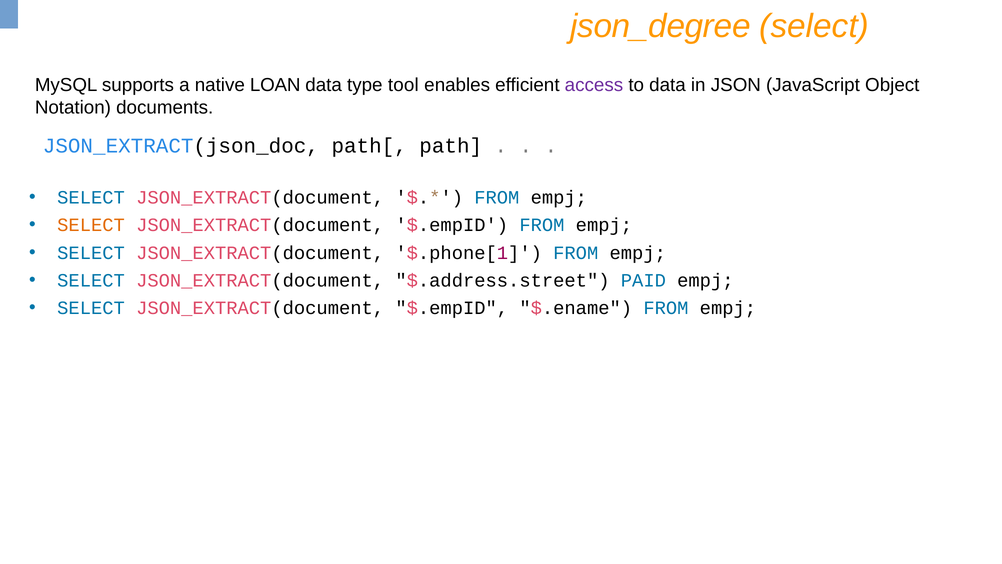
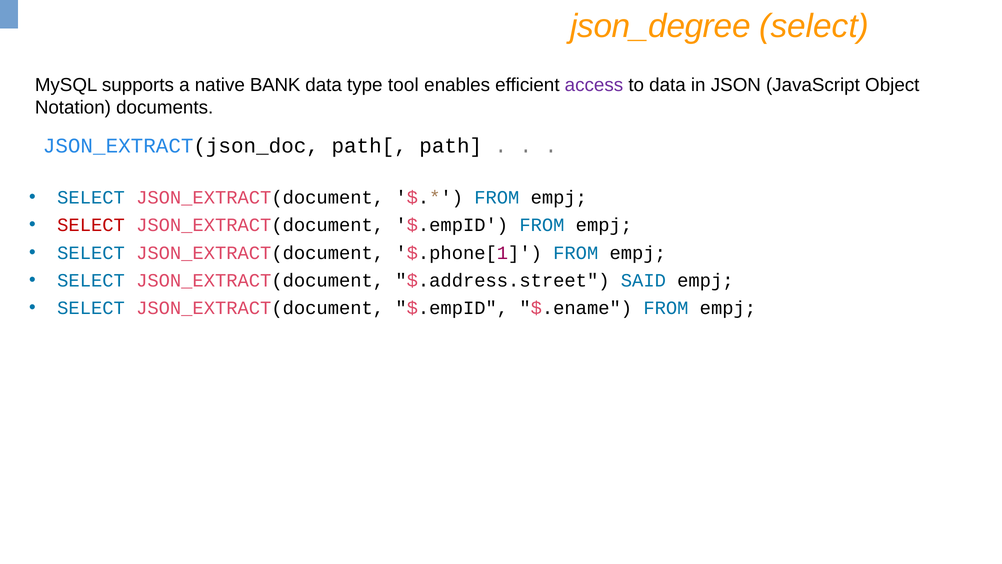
LOAN: LOAN -> BANK
SELECT at (91, 225) colour: orange -> red
PAID: PAID -> SAID
